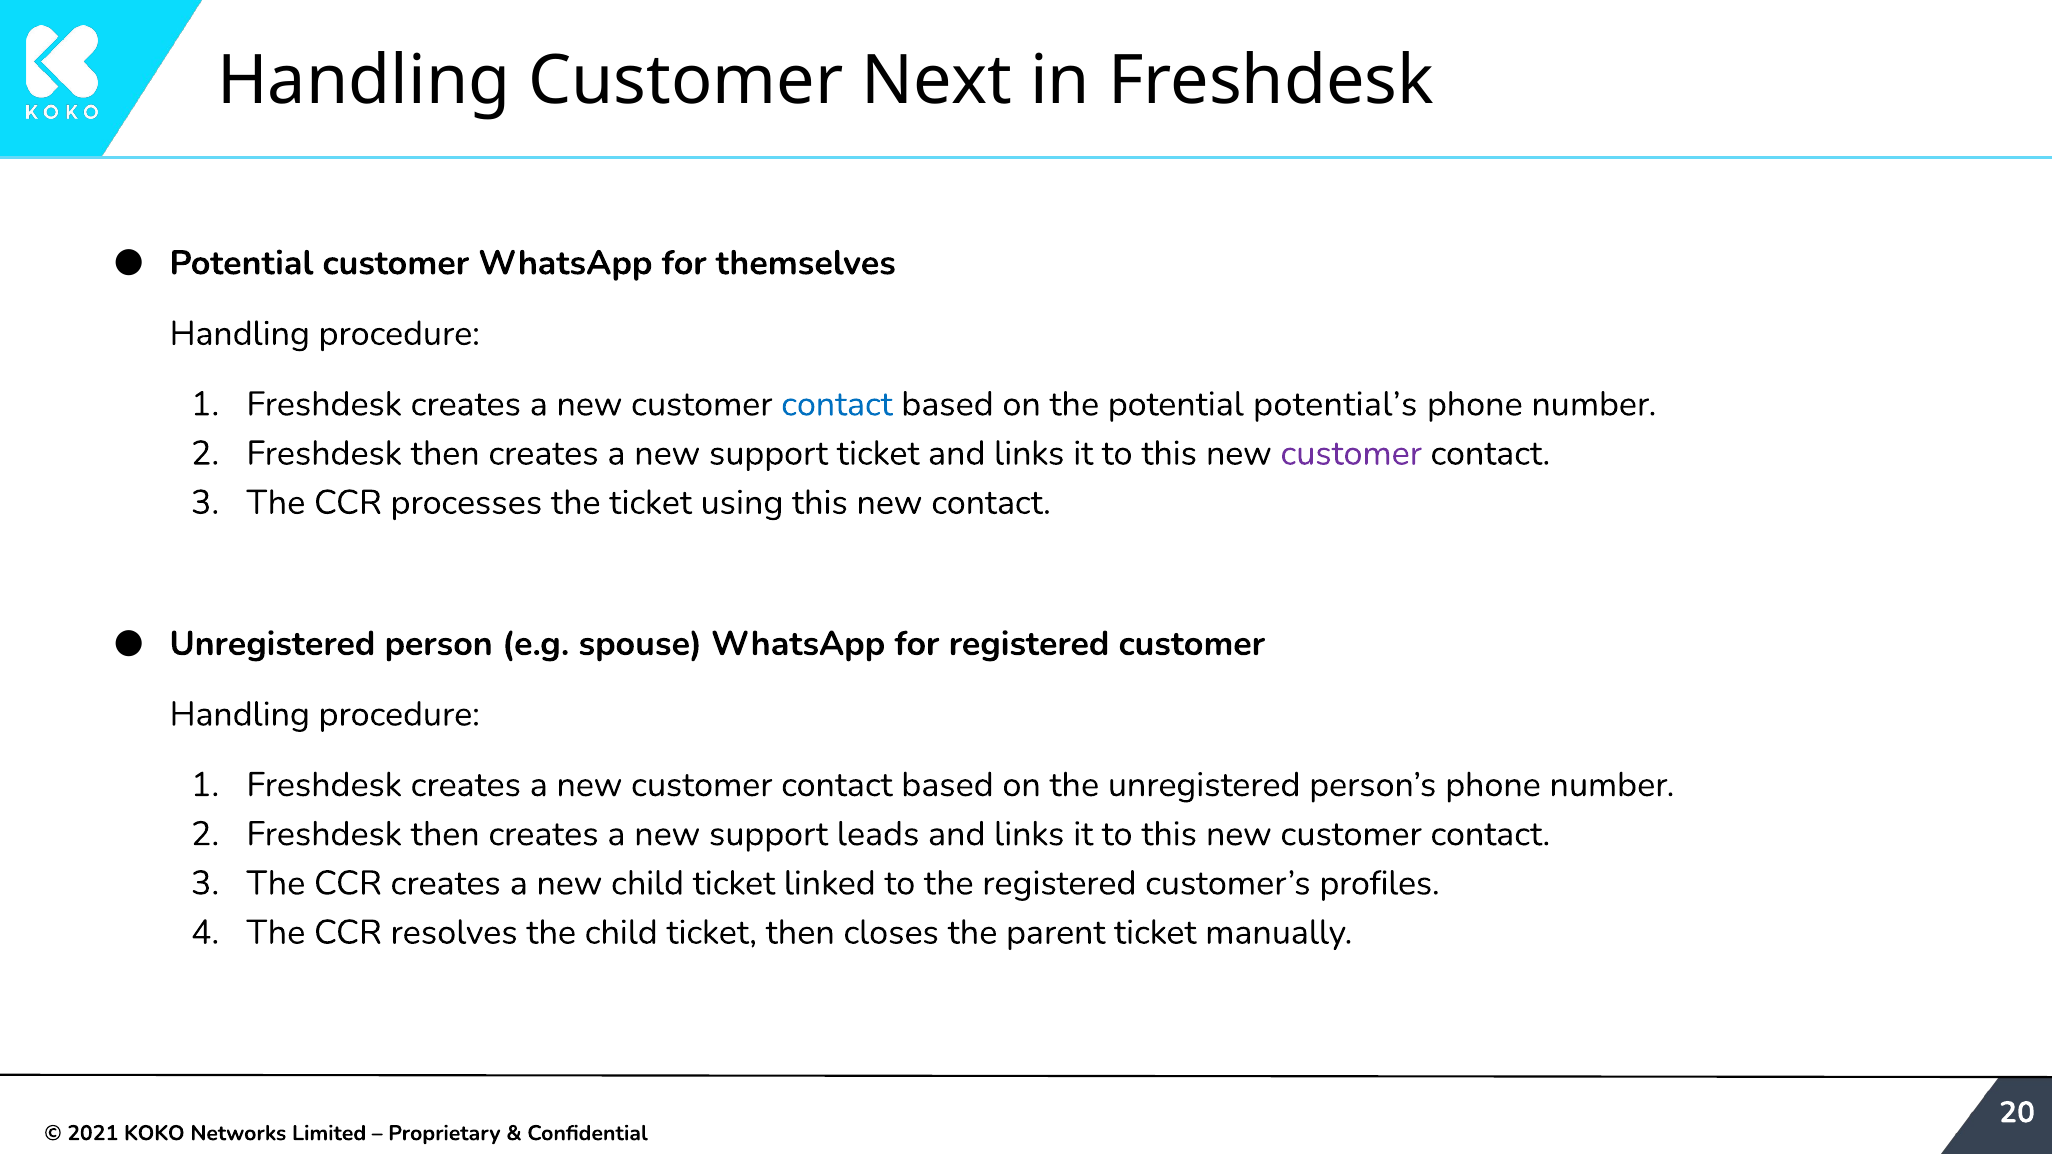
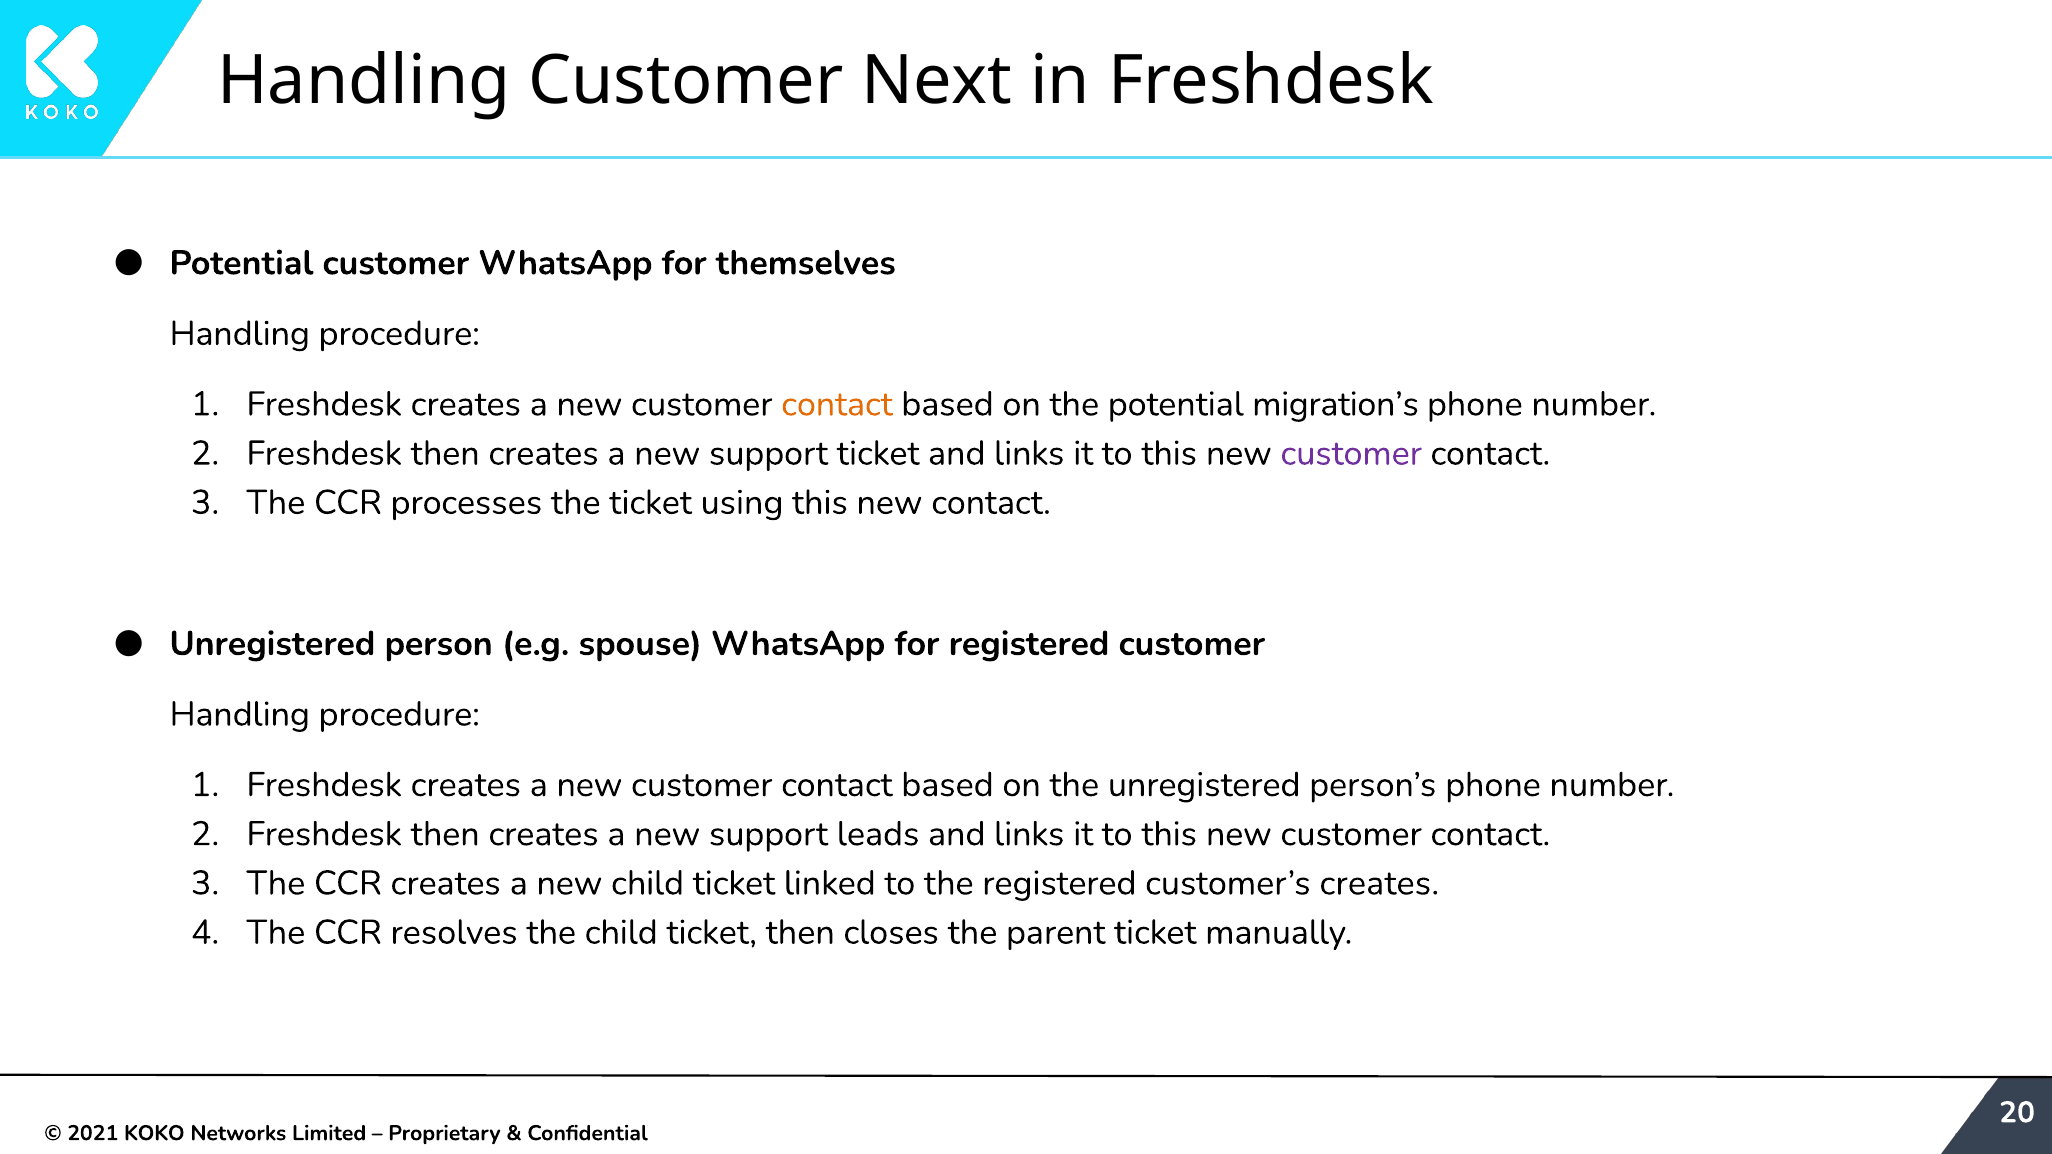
contact at (837, 404) colour: blue -> orange
potential’s: potential’s -> migration’s
customer’s profiles: profiles -> creates
